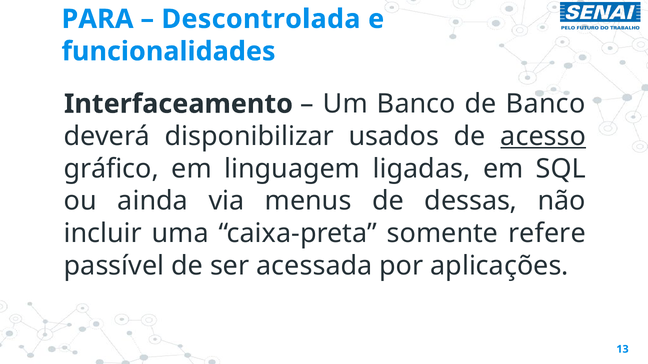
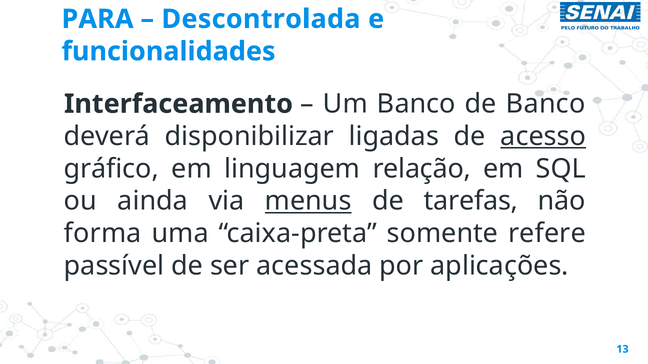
usados: usados -> ligadas
ligadas: ligadas -> relação
menus underline: none -> present
dessas: dessas -> tarefas
incluir: incluir -> forma
